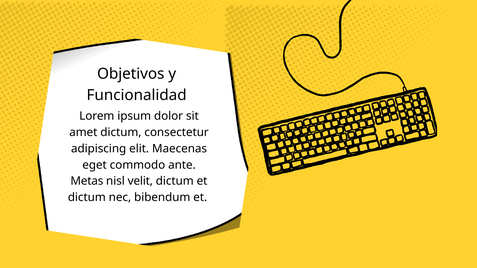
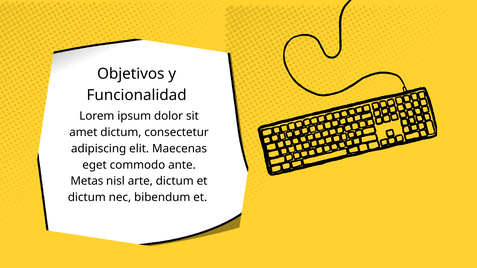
velit: velit -> arte
